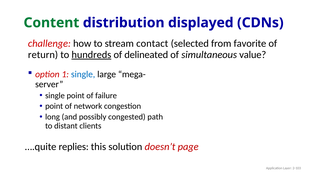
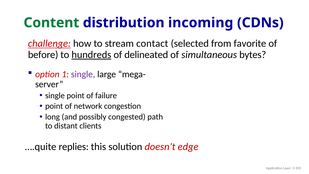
displayed: displayed -> incoming
challenge underline: none -> present
return: return -> before
value: value -> bytes
single at (83, 74) colour: blue -> purple
page: page -> edge
